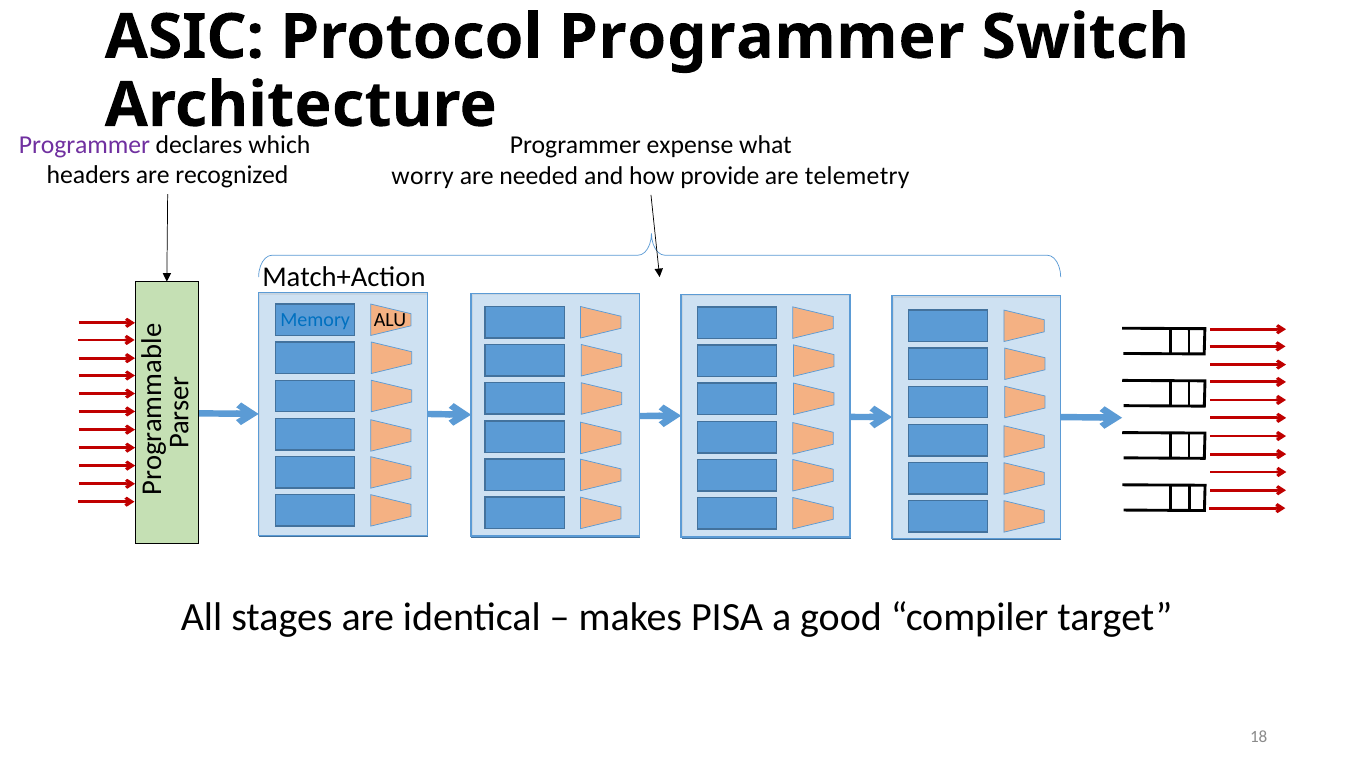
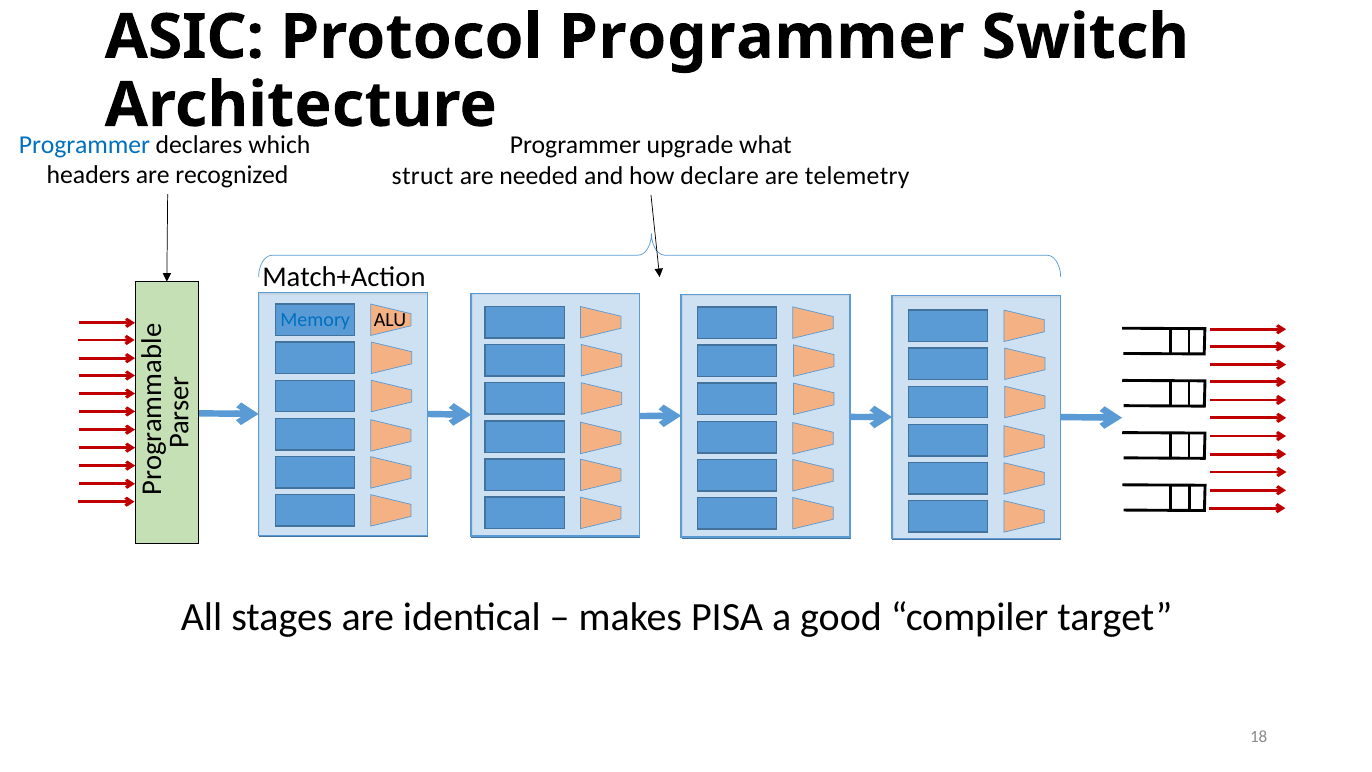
Programmer at (84, 145) colour: purple -> blue
expense: expense -> upgrade
worry: worry -> struct
provide: provide -> declare
